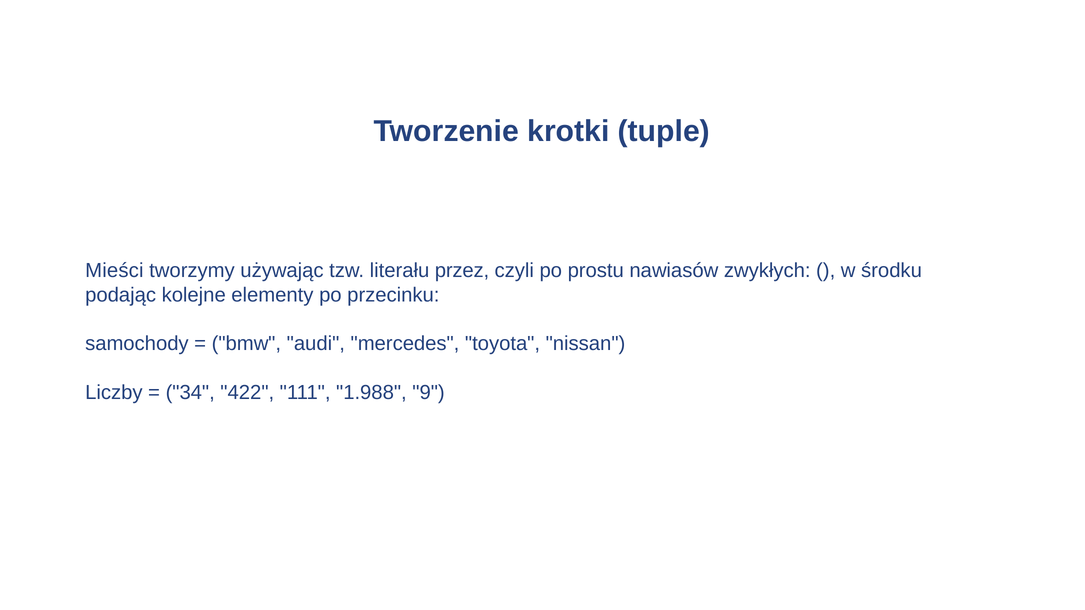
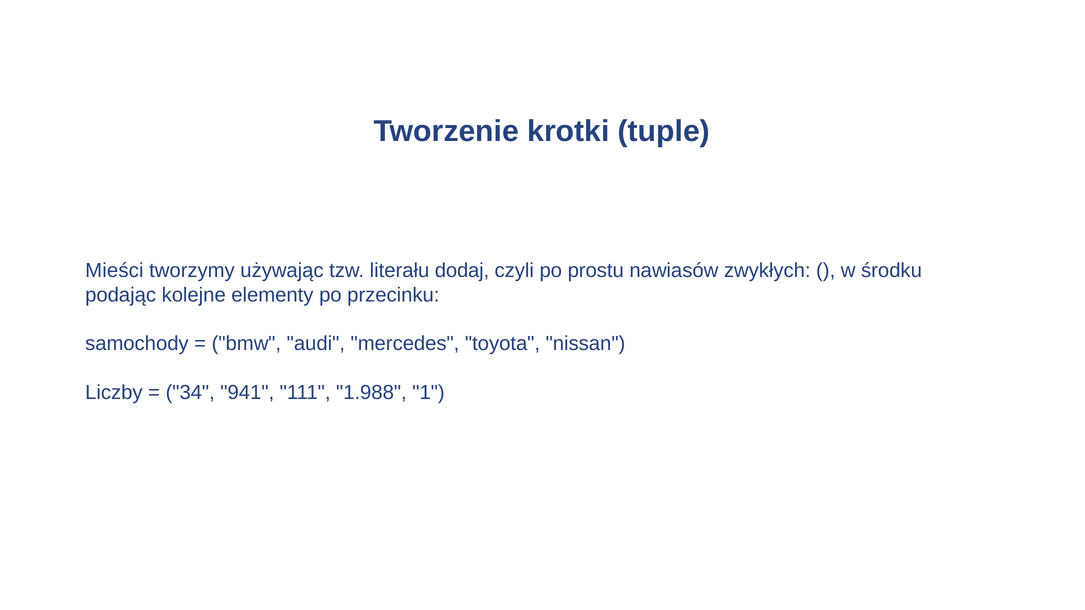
przez: przez -> dodaj
422: 422 -> 941
9: 9 -> 1
